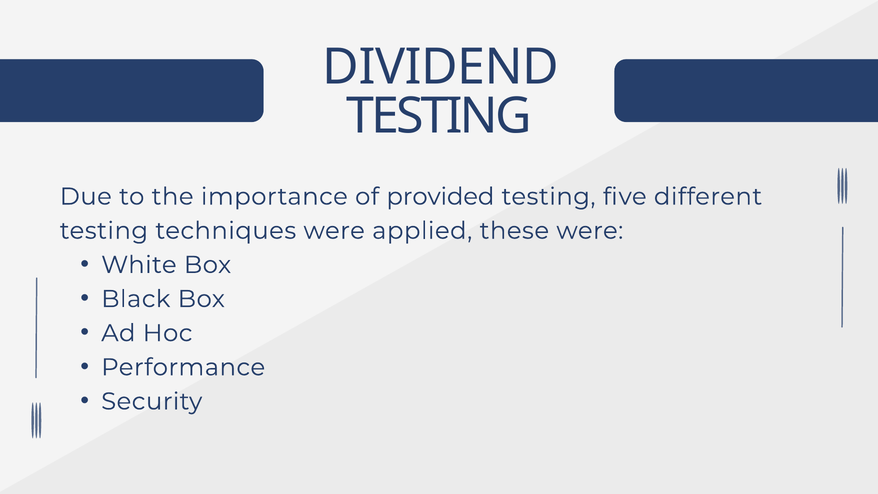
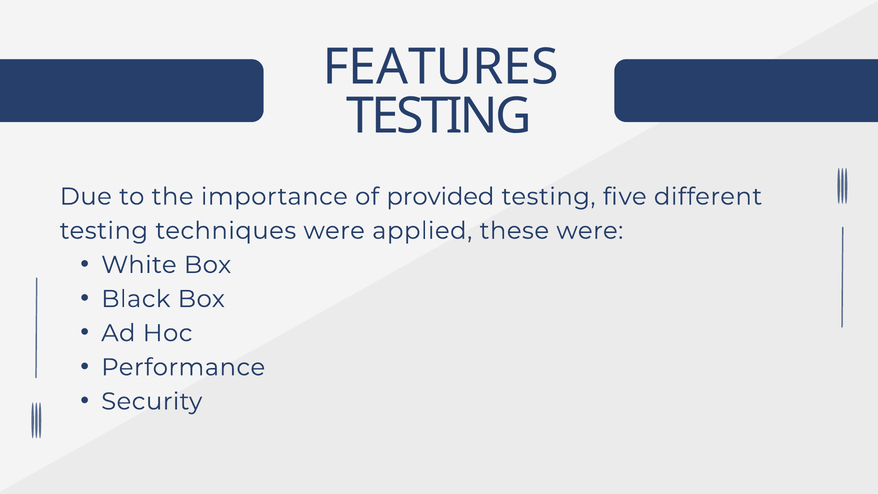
DIVIDEND: DIVIDEND -> FEATURES
